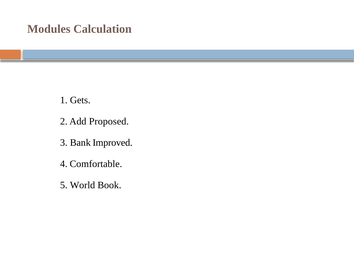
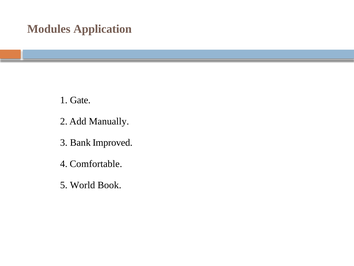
Calculation: Calculation -> Application
Gets: Gets -> Gate
Proposed: Proposed -> Manually
